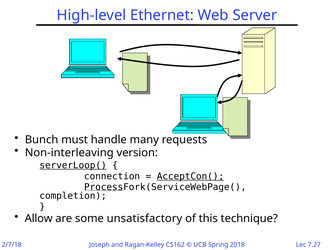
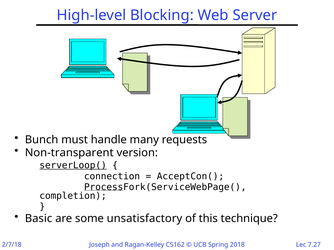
Ethernet: Ethernet -> Blocking
Non-interleaving: Non-interleaving -> Non-transparent
AcceptCon( underline: present -> none
Allow: Allow -> Basic
